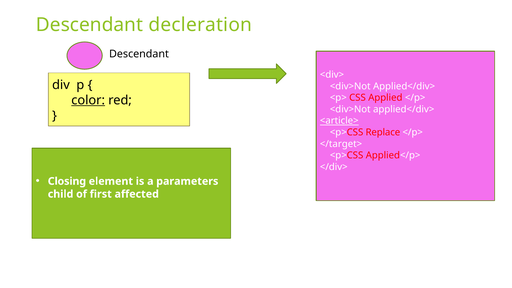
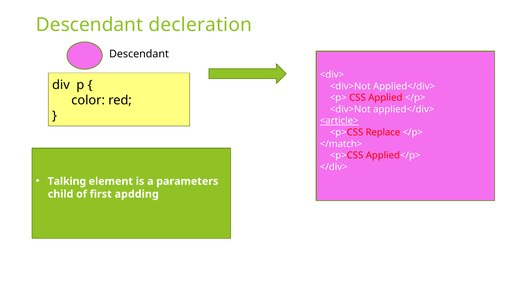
color underline: present -> none
</target>: </target> -> </match>
Closing: Closing -> Talking
affected: affected -> apdding
